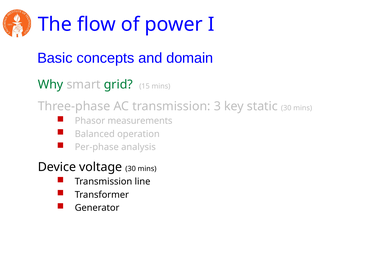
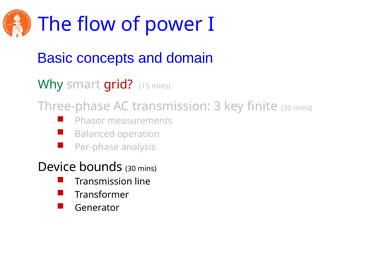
grid colour: green -> red
static: static -> finite
voltage: voltage -> bounds
